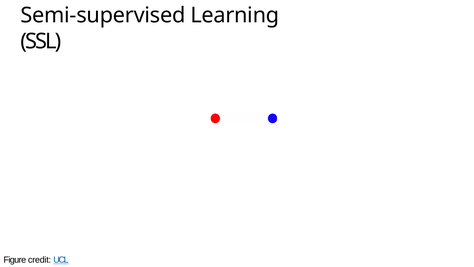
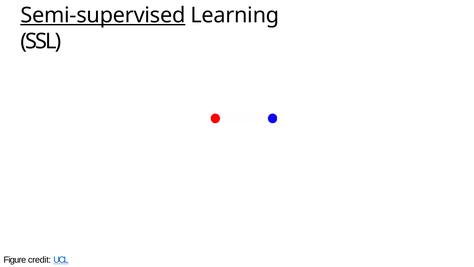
Semi-supervised underline: none -> present
